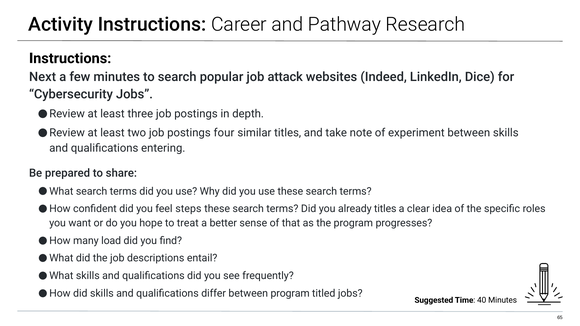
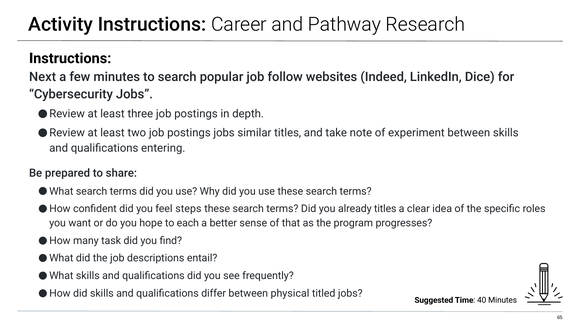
attack: attack -> follow
postings four: four -> jobs
treat: treat -> each
load: load -> task
between program: program -> physical
